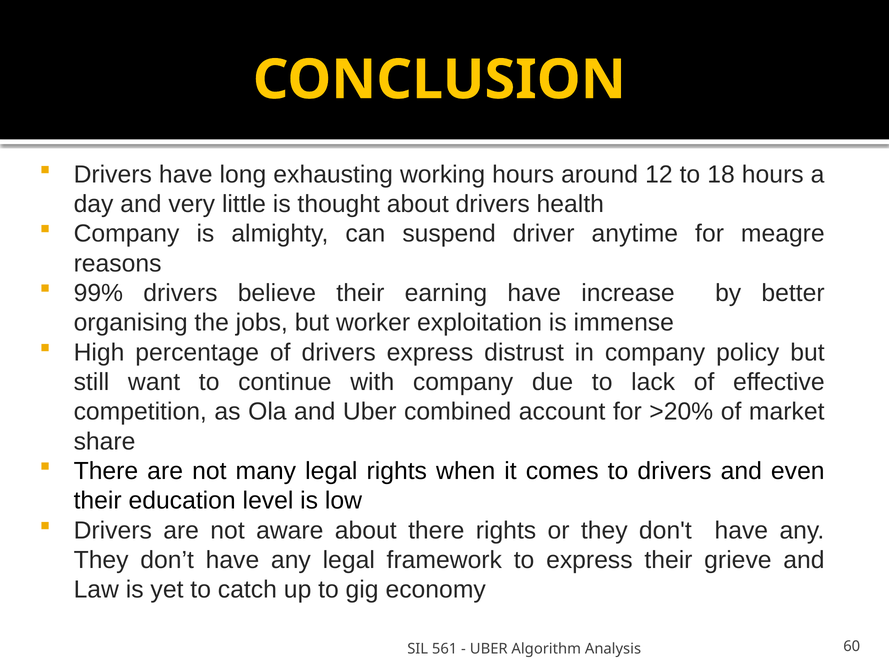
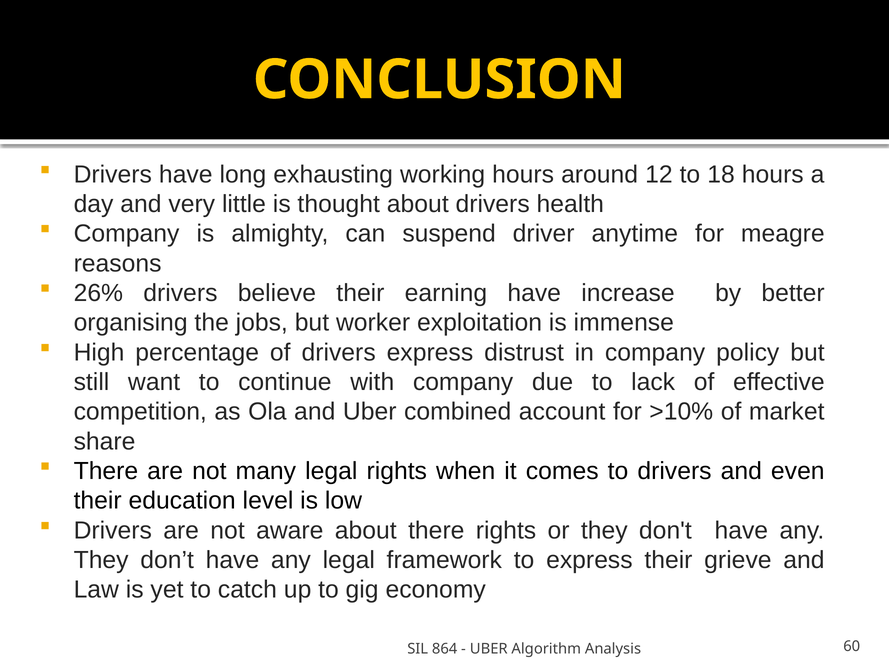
99%: 99% -> 26%
>20%: >20% -> >10%
561: 561 -> 864
